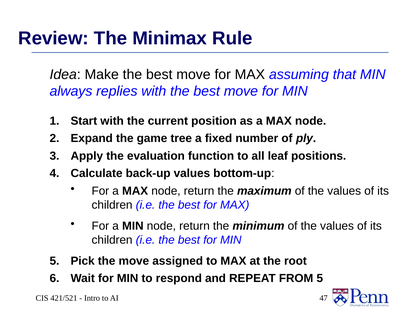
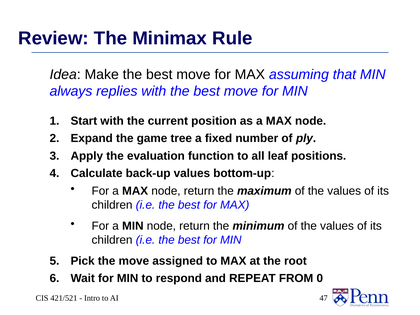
FROM 5: 5 -> 0
